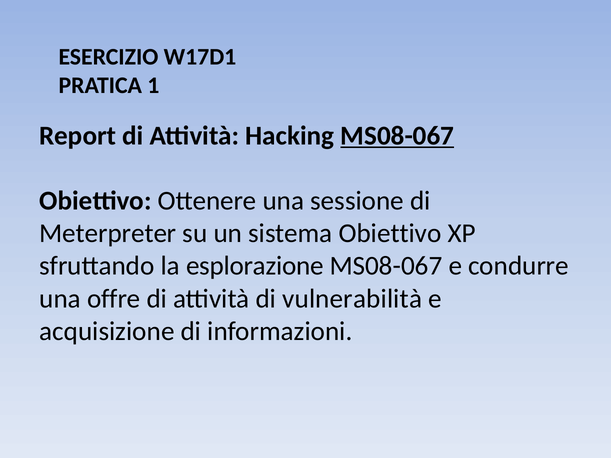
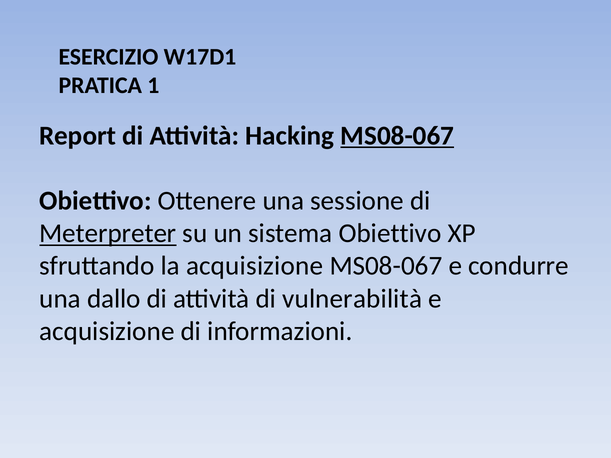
Meterpreter underline: none -> present
la esplorazione: esplorazione -> acquisizione
offre: offre -> dallo
